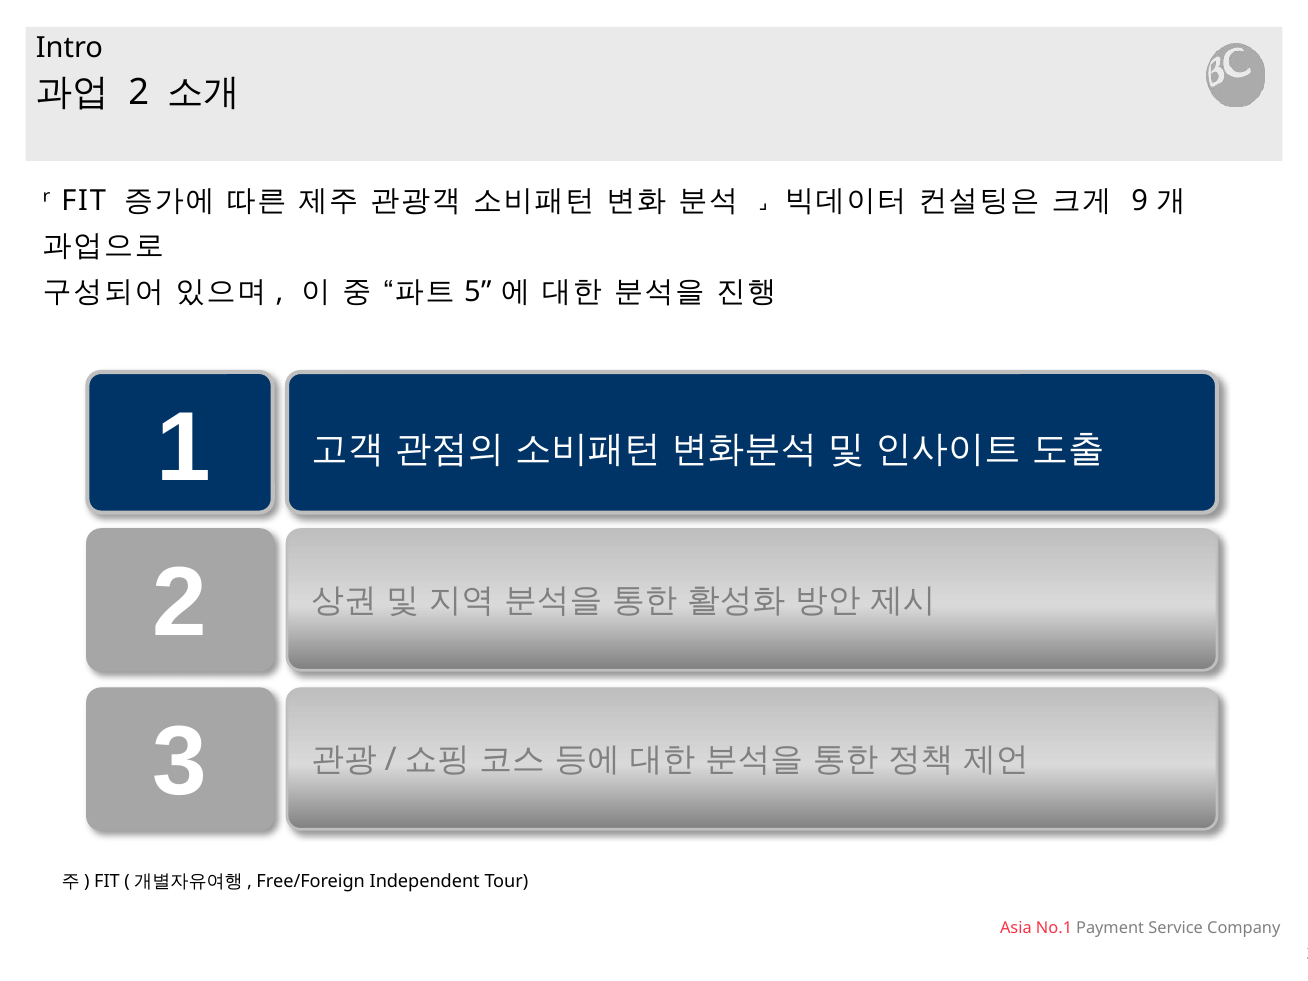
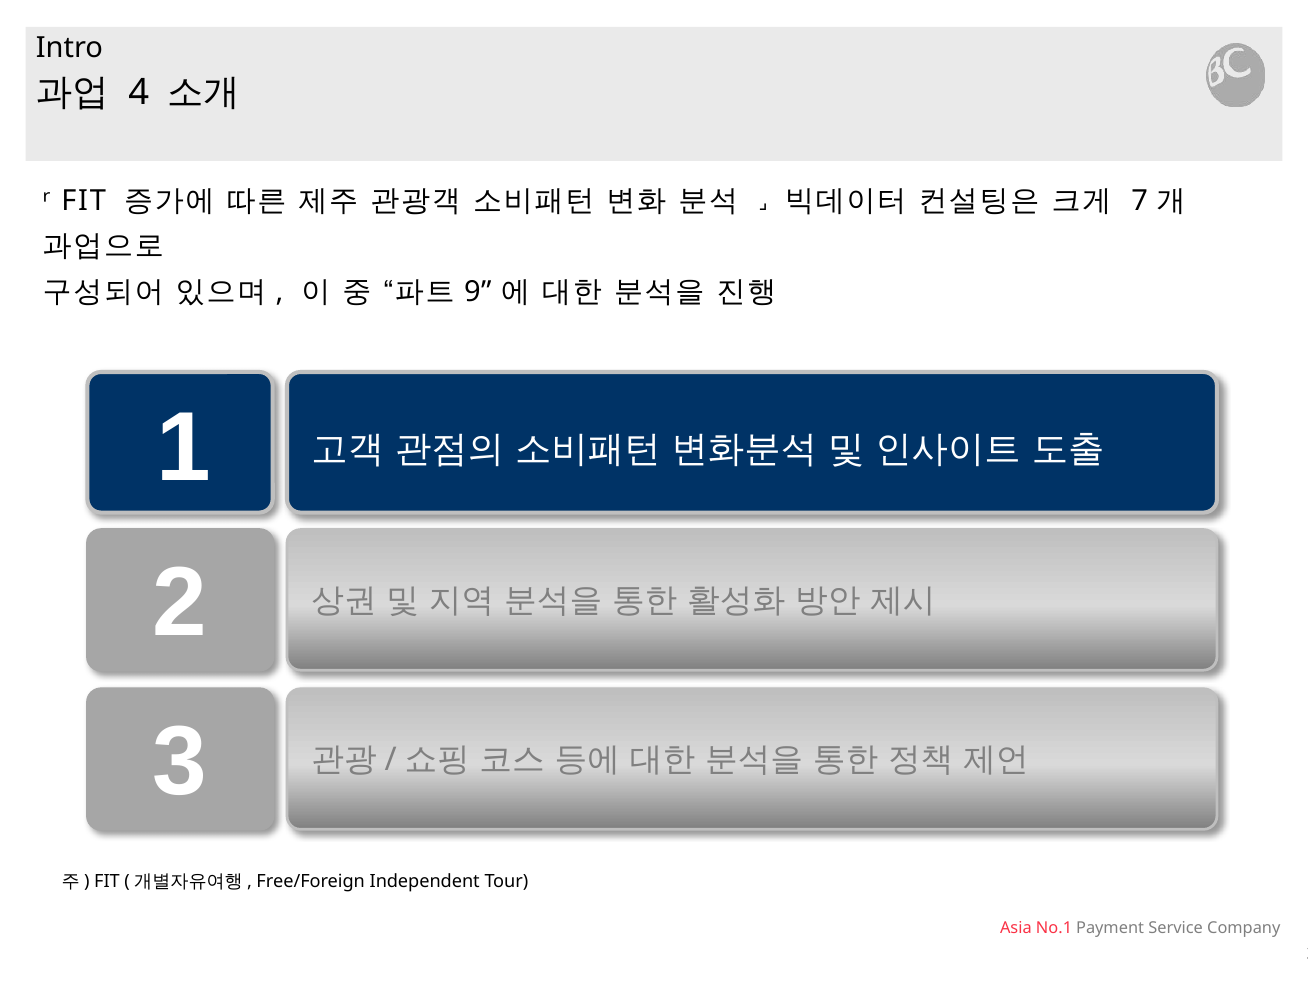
2 at (139, 92): 2 -> 4
9: 9 -> 7
5: 5 -> 9
